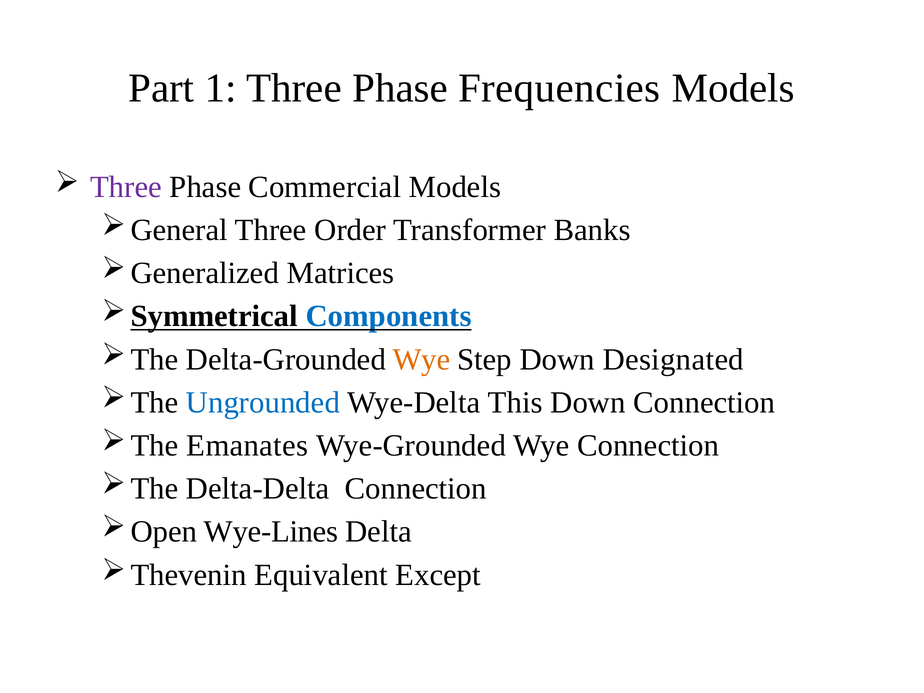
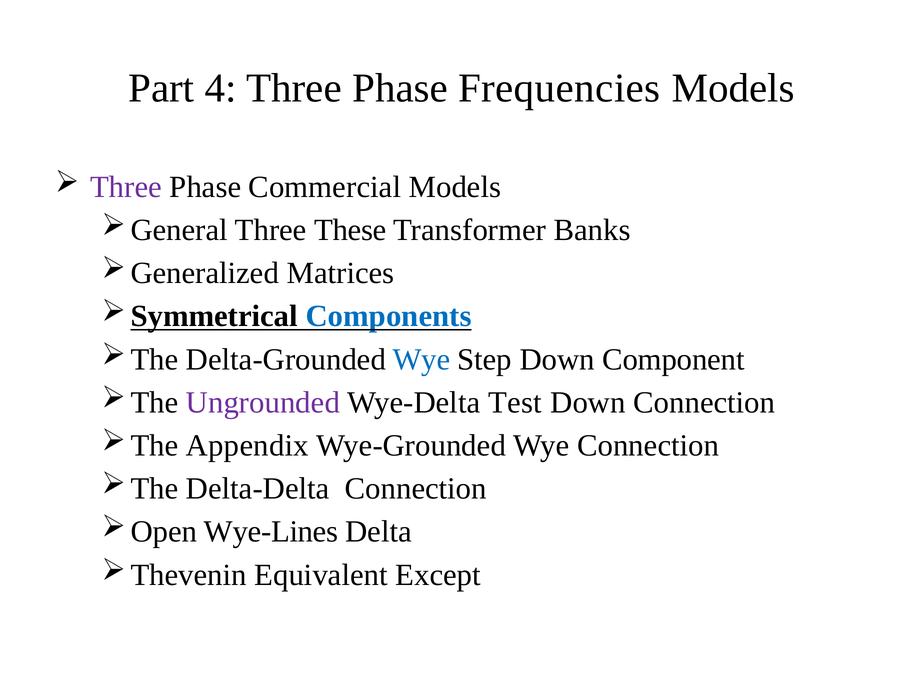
1: 1 -> 4
Order: Order -> These
Wye at (421, 359) colour: orange -> blue
Designated: Designated -> Component
Ungrounded colour: blue -> purple
This: This -> Test
Emanates: Emanates -> Appendix
